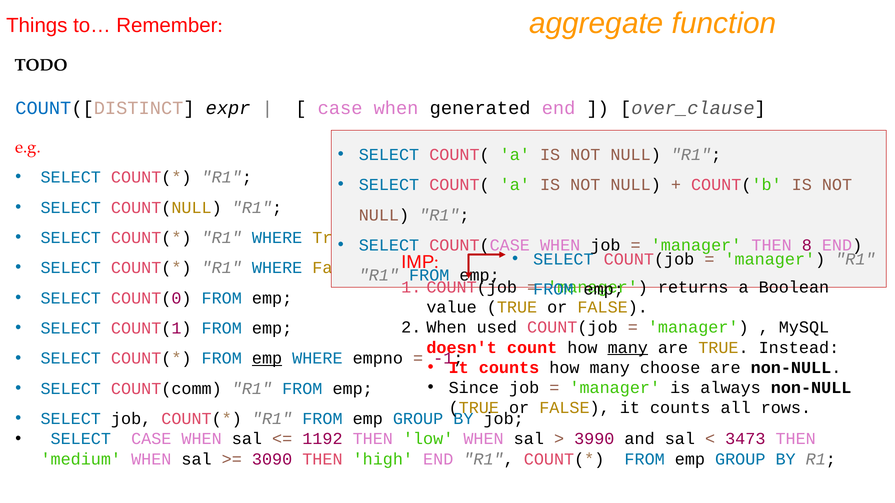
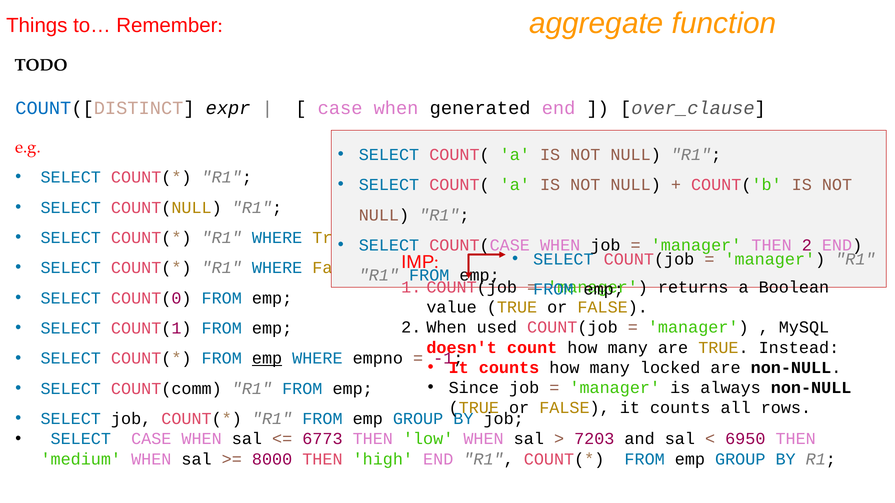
THEN 8: 8 -> 2
many at (628, 348) underline: present -> none
choose: choose -> locked
1192: 1192 -> 6773
3990: 3990 -> 7203
3473: 3473 -> 6950
3090: 3090 -> 8000
